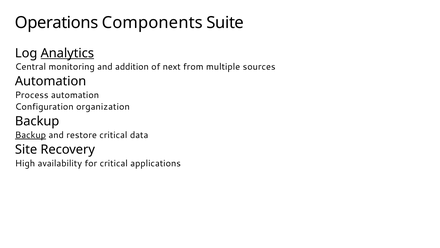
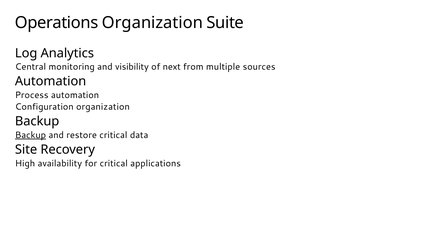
Operations Components: Components -> Organization
Analytics underline: present -> none
addition: addition -> visibility
